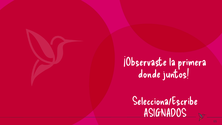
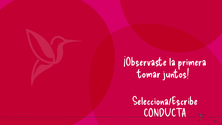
donde: donde -> tomar
ASIGNADOS: ASIGNADOS -> CONDUCTA
